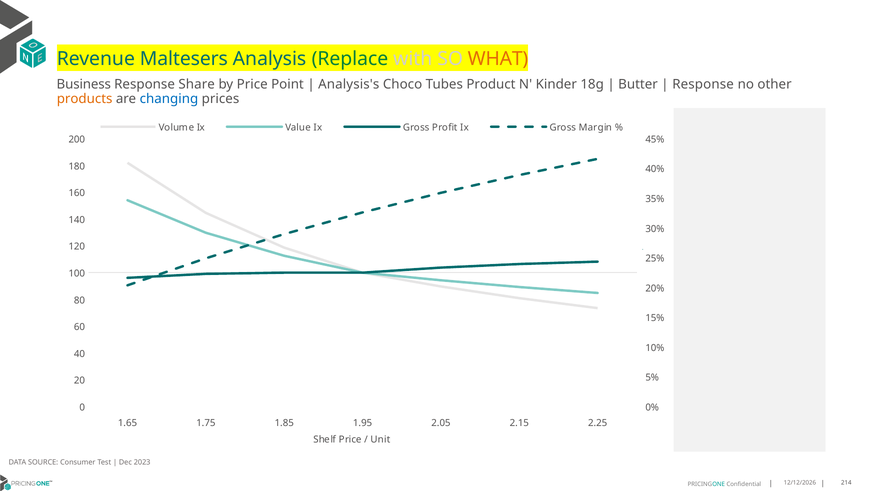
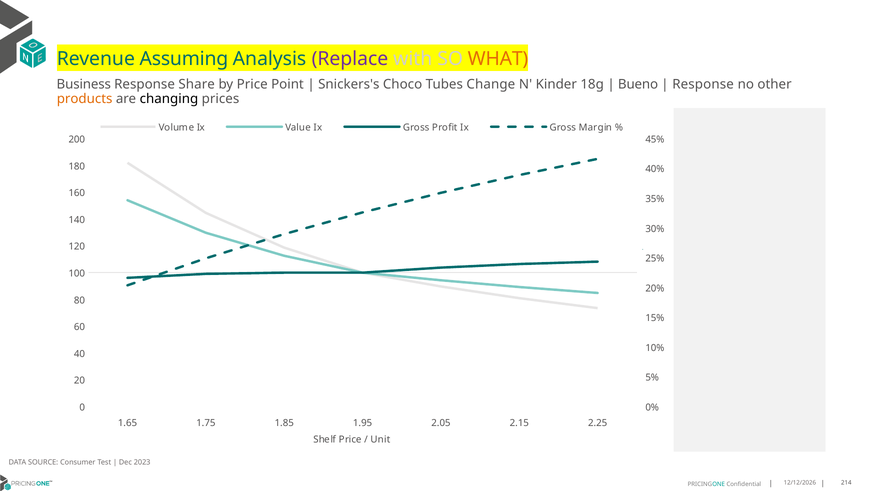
Maltesers: Maltesers -> Assuming
Replace colour: green -> purple
Analysis's: Analysis's -> Snickers's
Product: Product -> Change
Butter: Butter -> Bueno
changing colour: blue -> black
